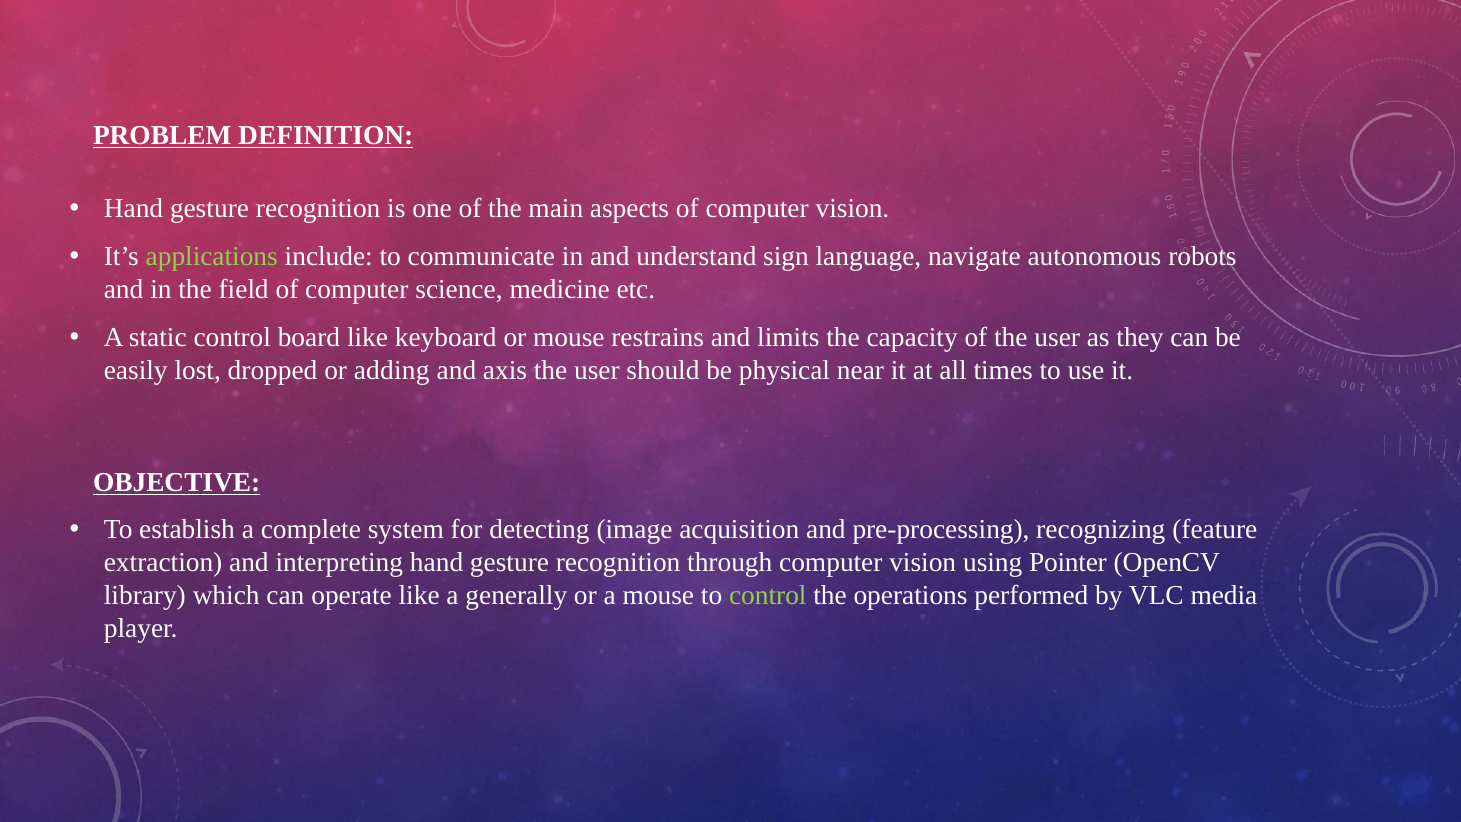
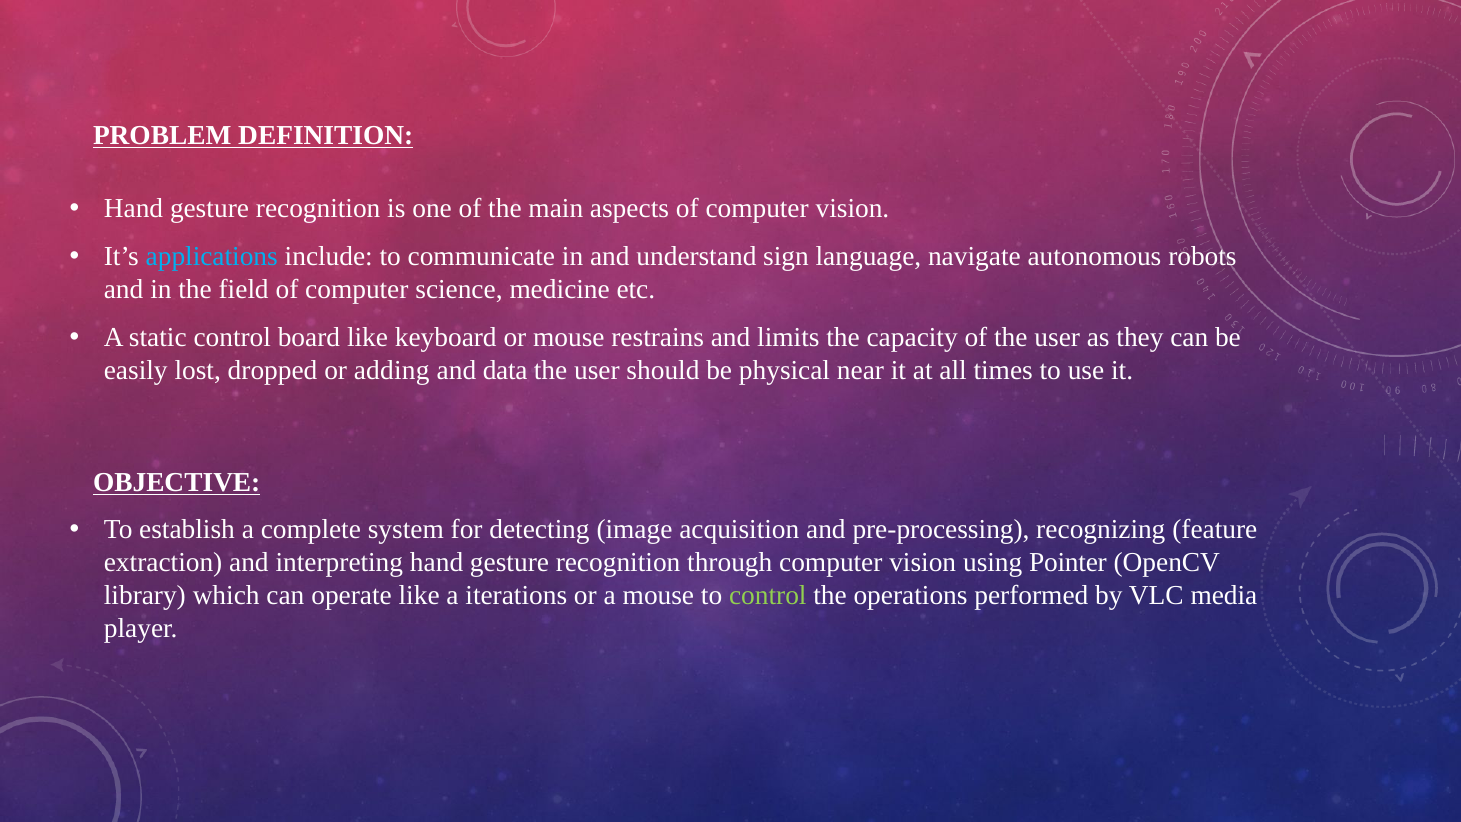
applications colour: light green -> light blue
axis: axis -> data
generally: generally -> iterations
